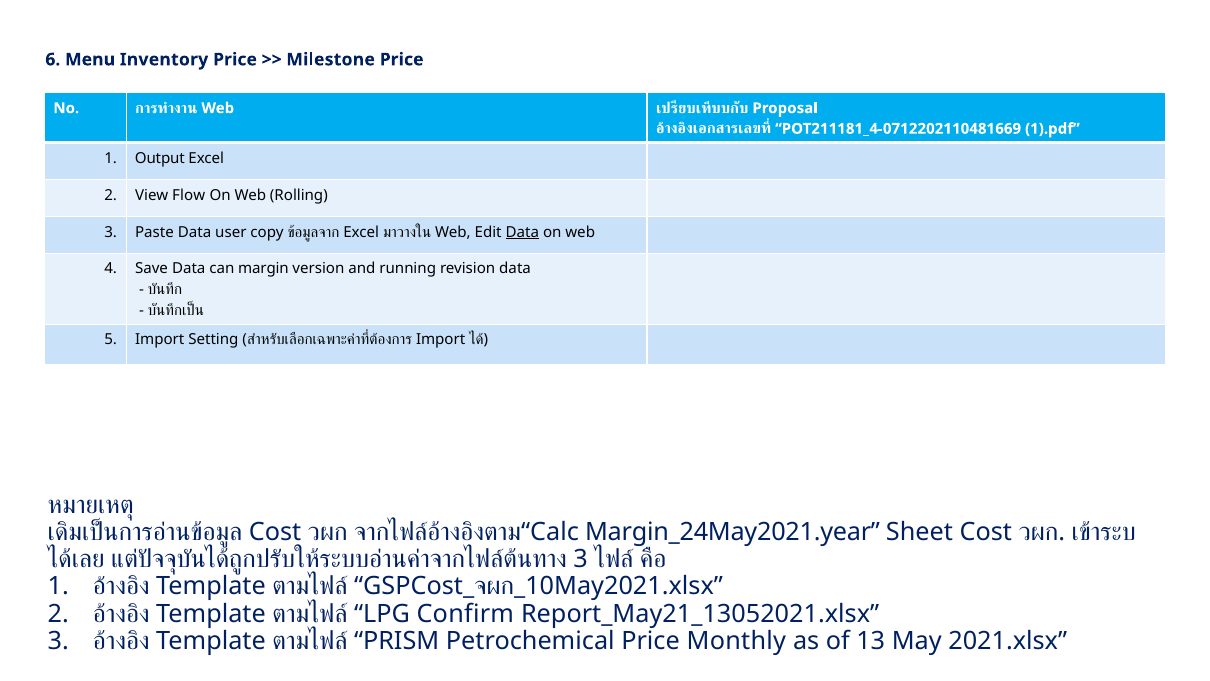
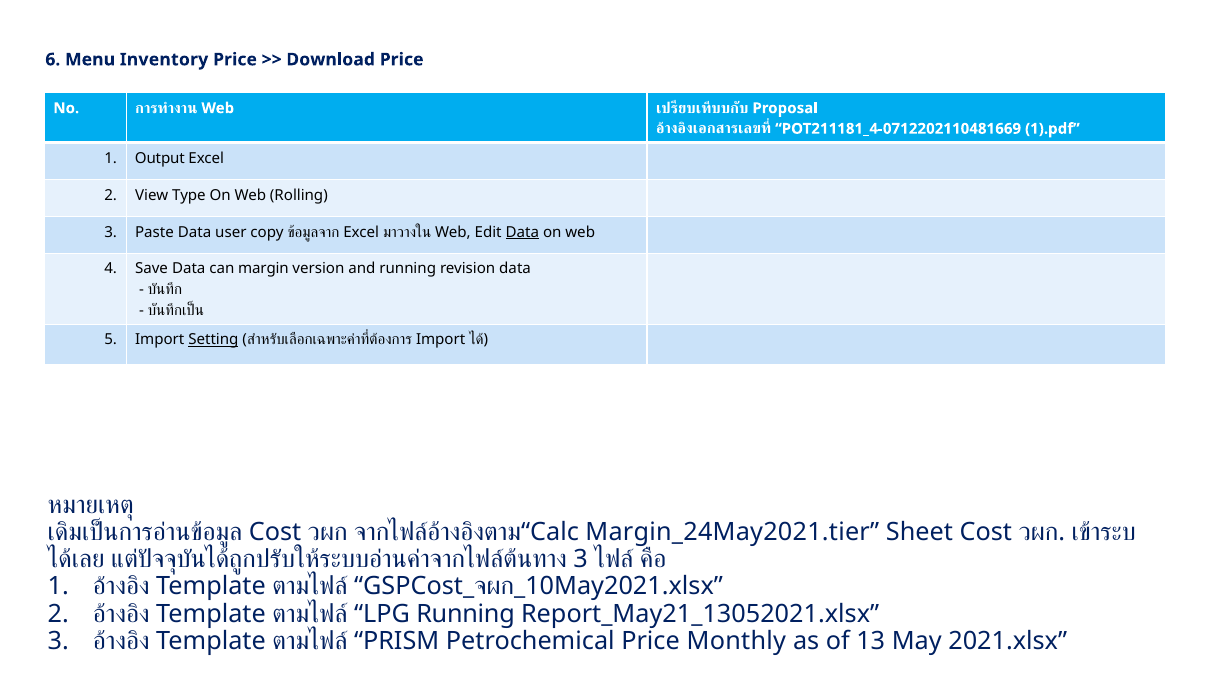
Milestone: Milestone -> Download
Flow: Flow -> Type
Setting underline: none -> present
Margin_24May2021.year: Margin_24May2021.year -> Margin_24May2021.tier
LPG Confirm: Confirm -> Running
